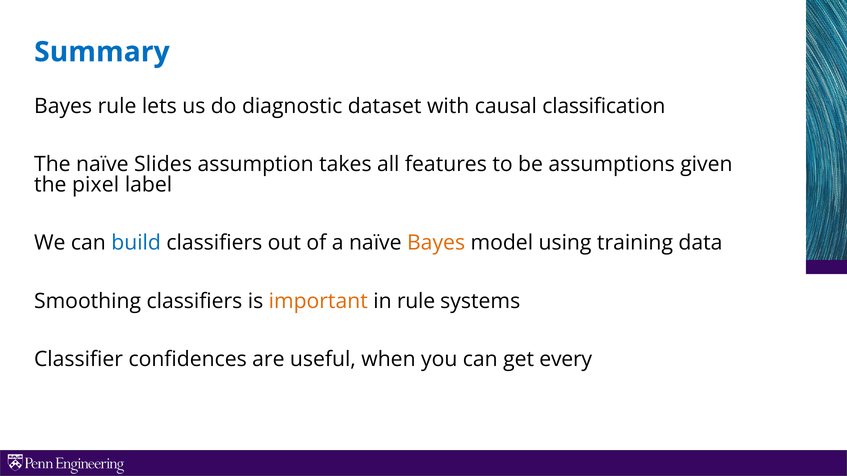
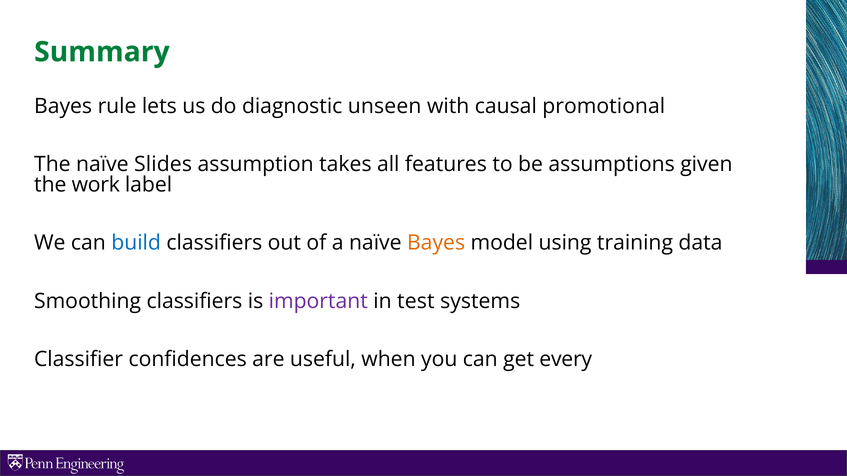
Summary colour: blue -> green
dataset: dataset -> unseen
classification: classification -> promotional
pixel: pixel -> work
important colour: orange -> purple
in rule: rule -> test
